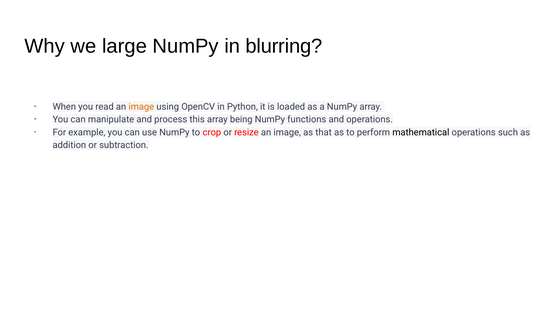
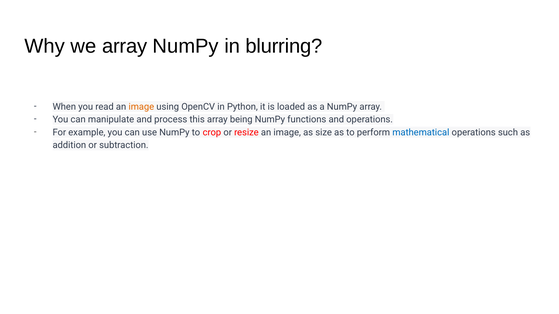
we large: large -> array
that: that -> size
mathematical colour: black -> blue
